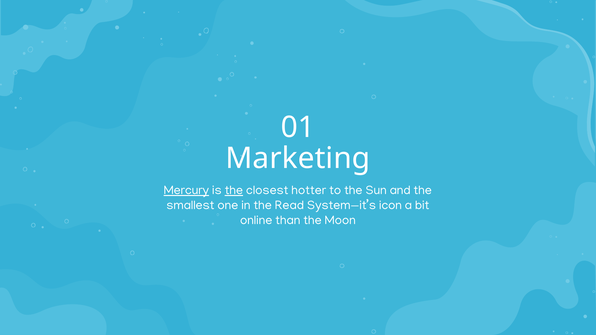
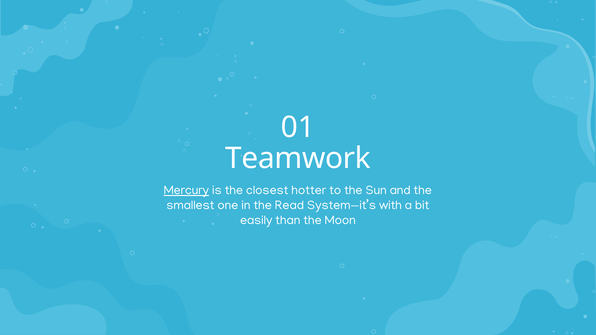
Marketing: Marketing -> Teamwork
the at (234, 190) underline: present -> none
icon: icon -> with
online: online -> easily
